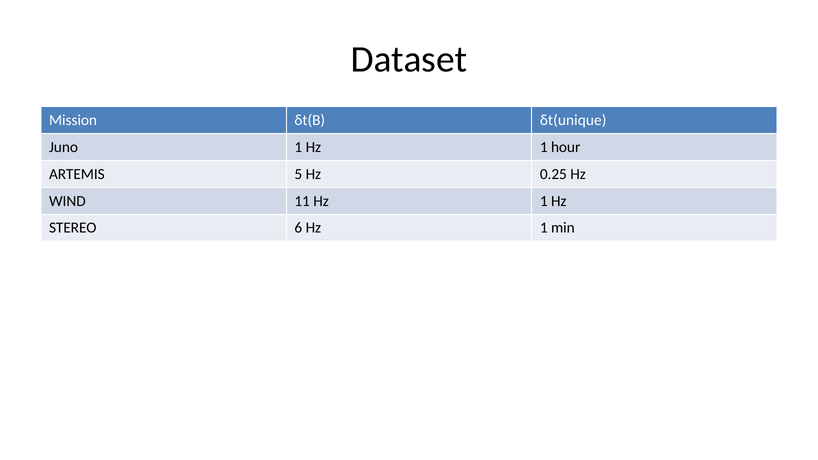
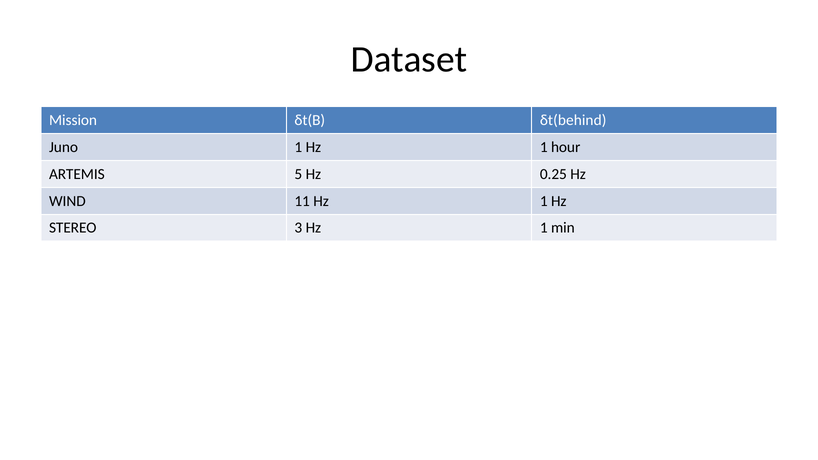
δt(unique: δt(unique -> δt(behind
6: 6 -> 3
